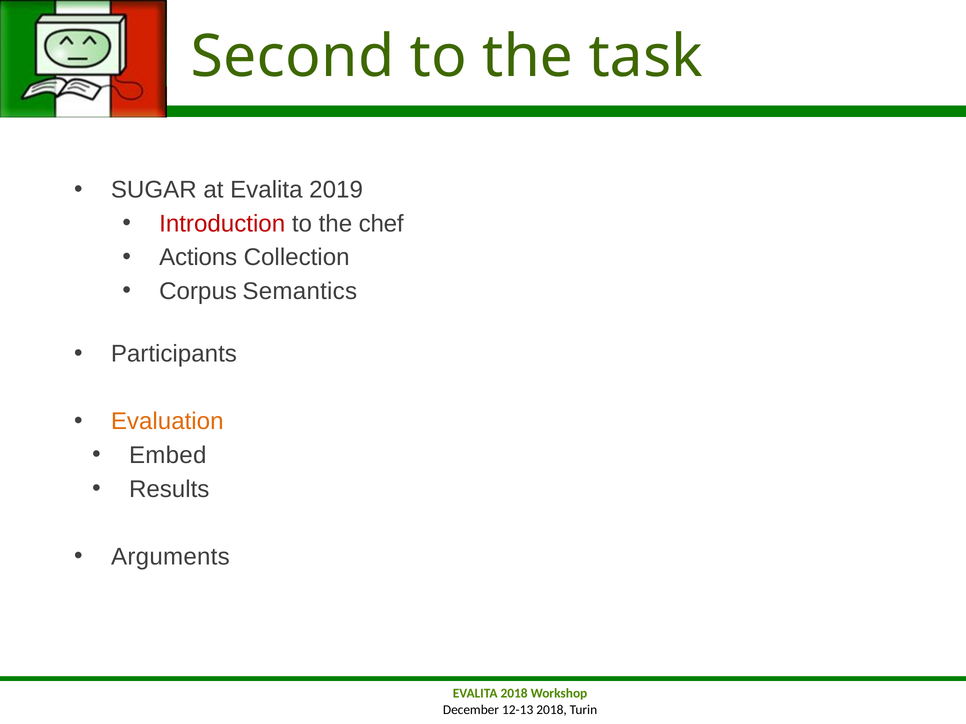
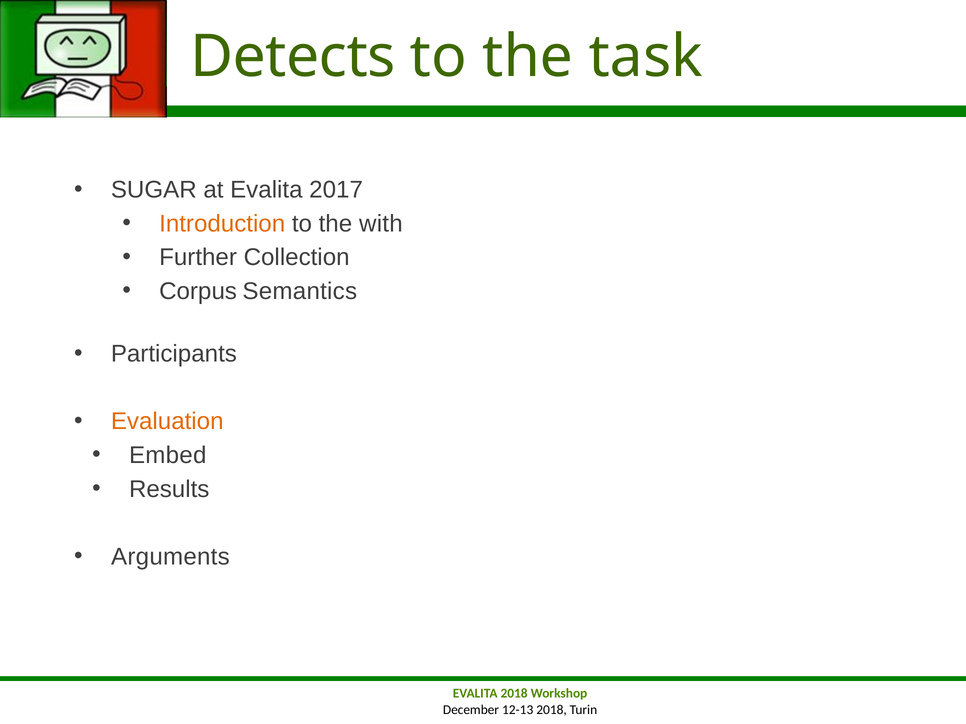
Second: Second -> Detects
2019: 2019 -> 2017
Introduction colour: red -> orange
chef: chef -> with
Actions: Actions -> Further
